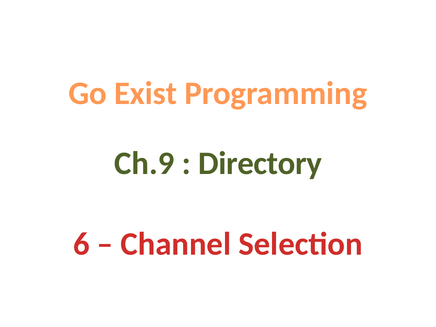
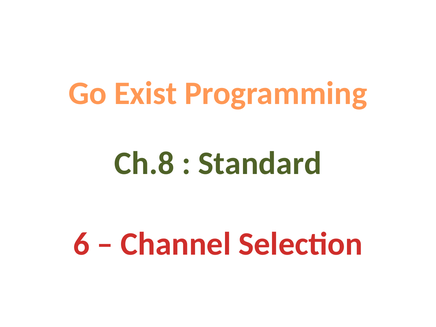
Ch.9: Ch.9 -> Ch.8
Directory: Directory -> Standard
